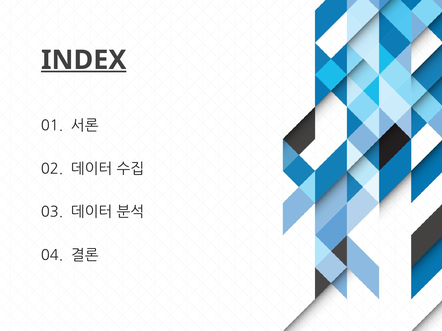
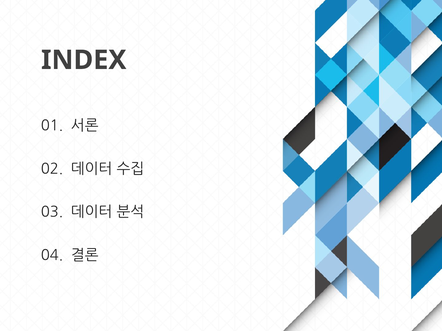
INDEX underline: present -> none
